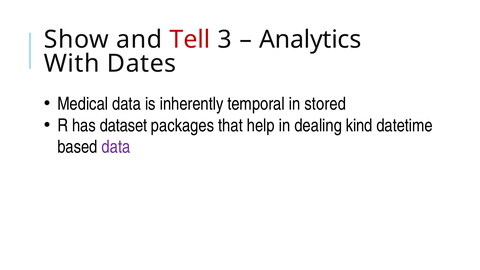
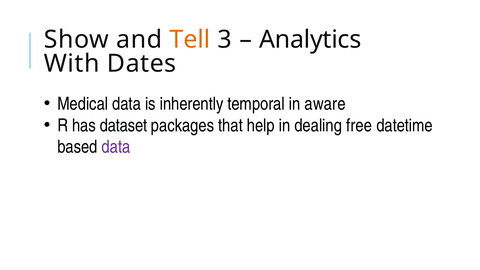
Tell colour: red -> orange
stored: stored -> aware
kind: kind -> free
